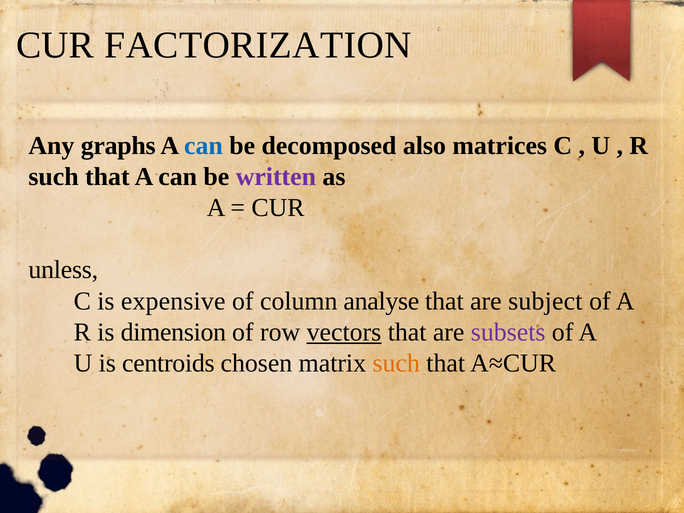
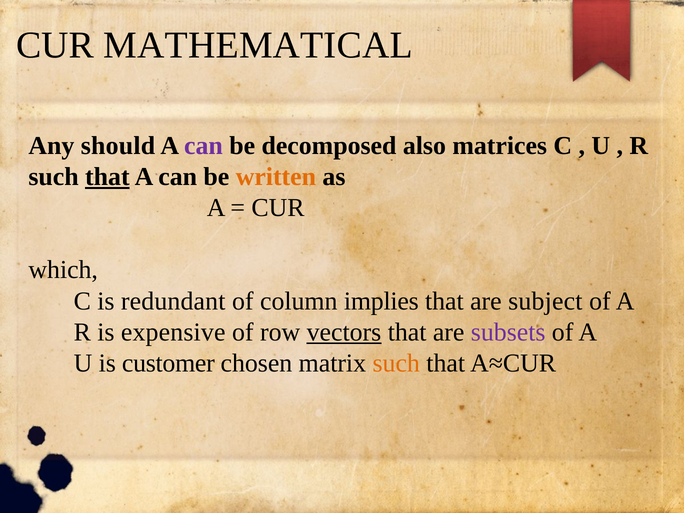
FACTORIZATION: FACTORIZATION -> MATHEMATICAL
graphs: graphs -> should
can at (203, 146) colour: blue -> purple
that at (107, 177) underline: none -> present
written colour: purple -> orange
unless: unless -> which
expensive: expensive -> redundant
analyse: analyse -> implies
dimension: dimension -> expensive
centroids: centroids -> customer
